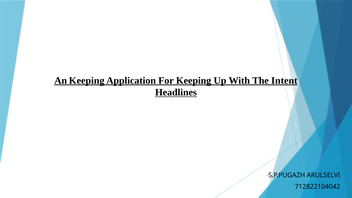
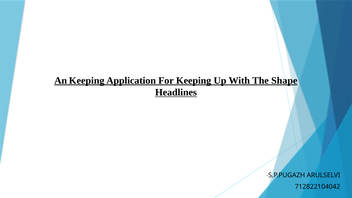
Intent: Intent -> Shape
